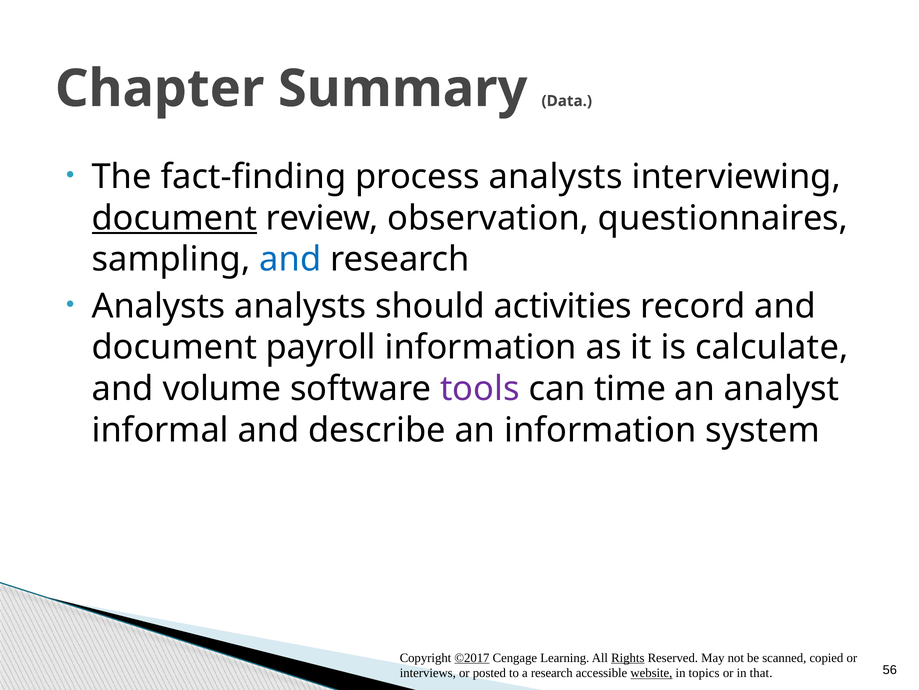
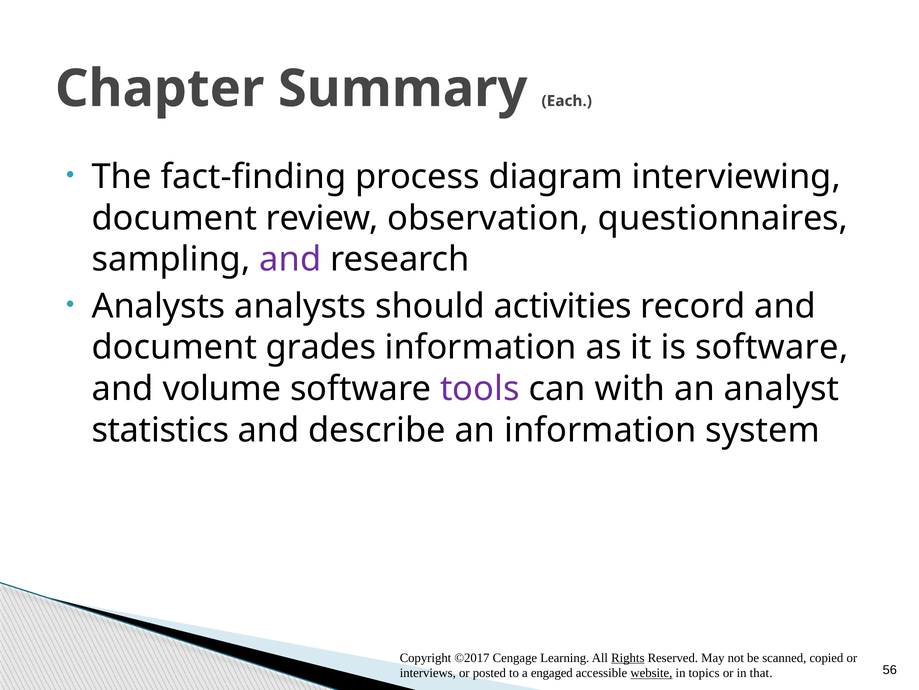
Data: Data -> Each
process analysts: analysts -> diagram
document at (174, 218) underline: present -> none
and at (290, 259) colour: blue -> purple
payroll: payroll -> grades
is calculate: calculate -> software
time: time -> with
informal: informal -> statistics
©2017 underline: present -> none
a research: research -> engaged
